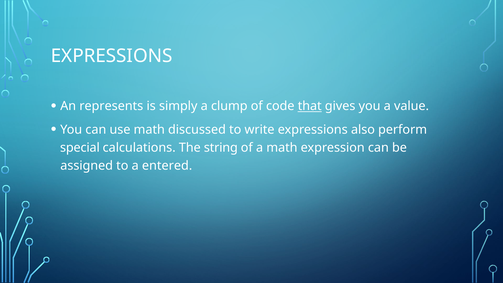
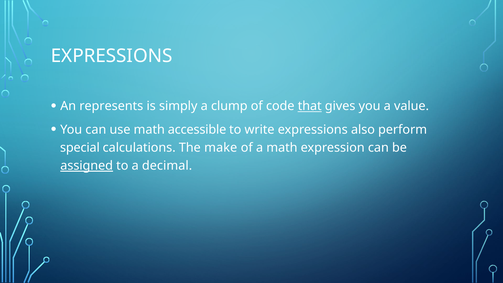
discussed: discussed -> accessible
string: string -> make
assigned underline: none -> present
entered: entered -> decimal
